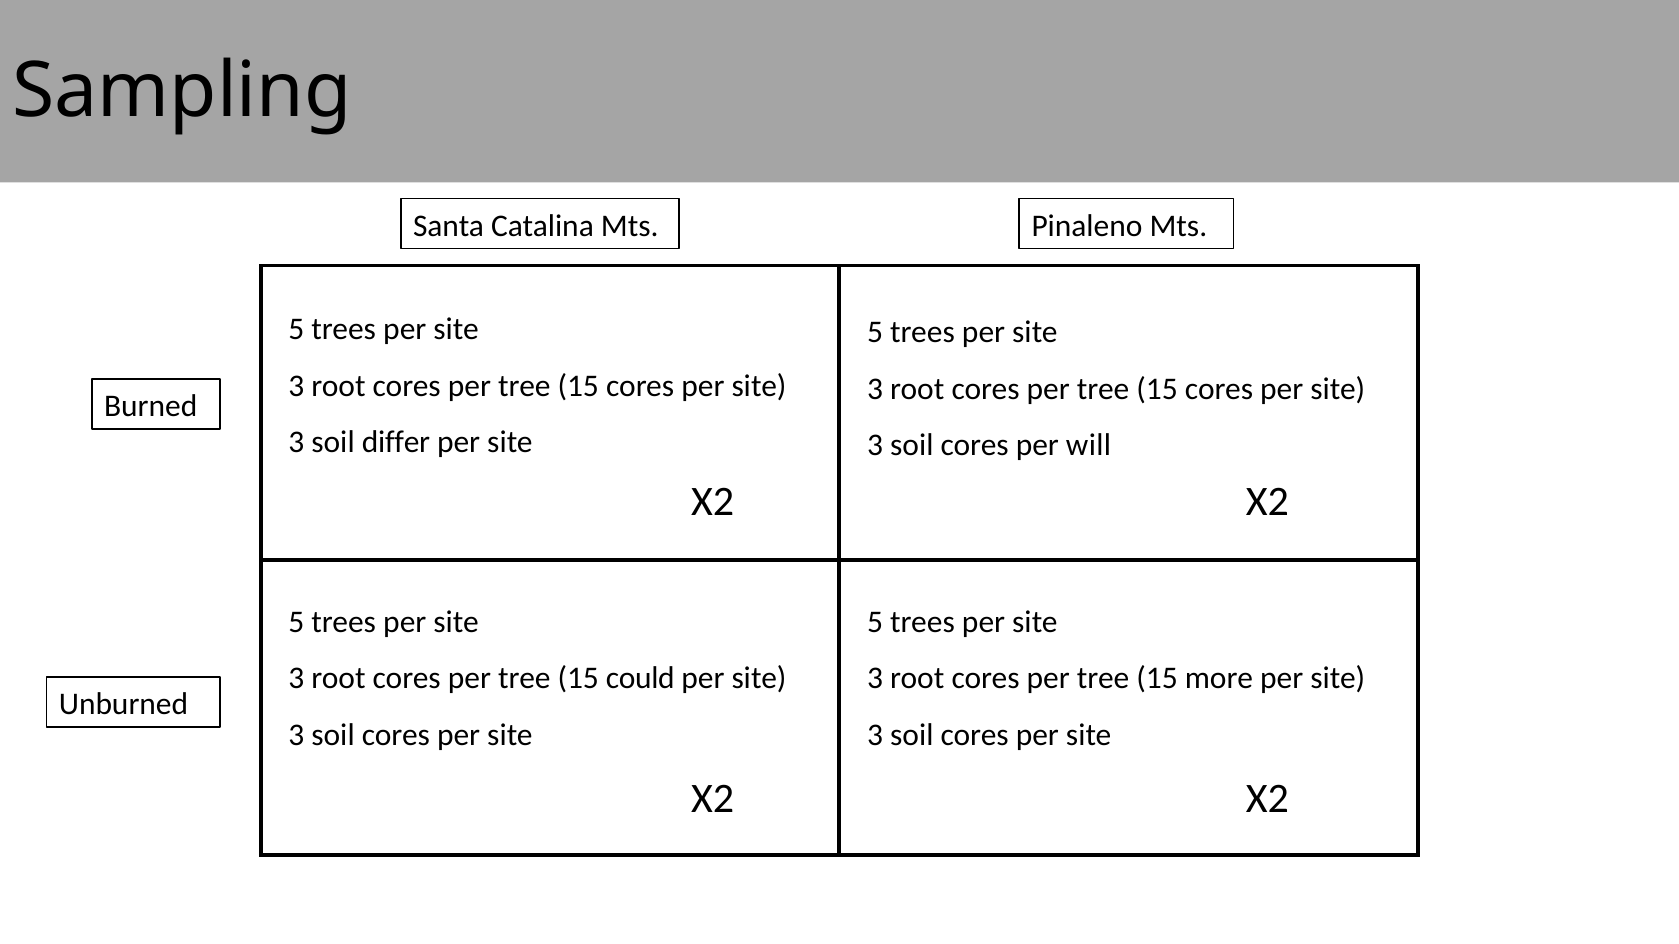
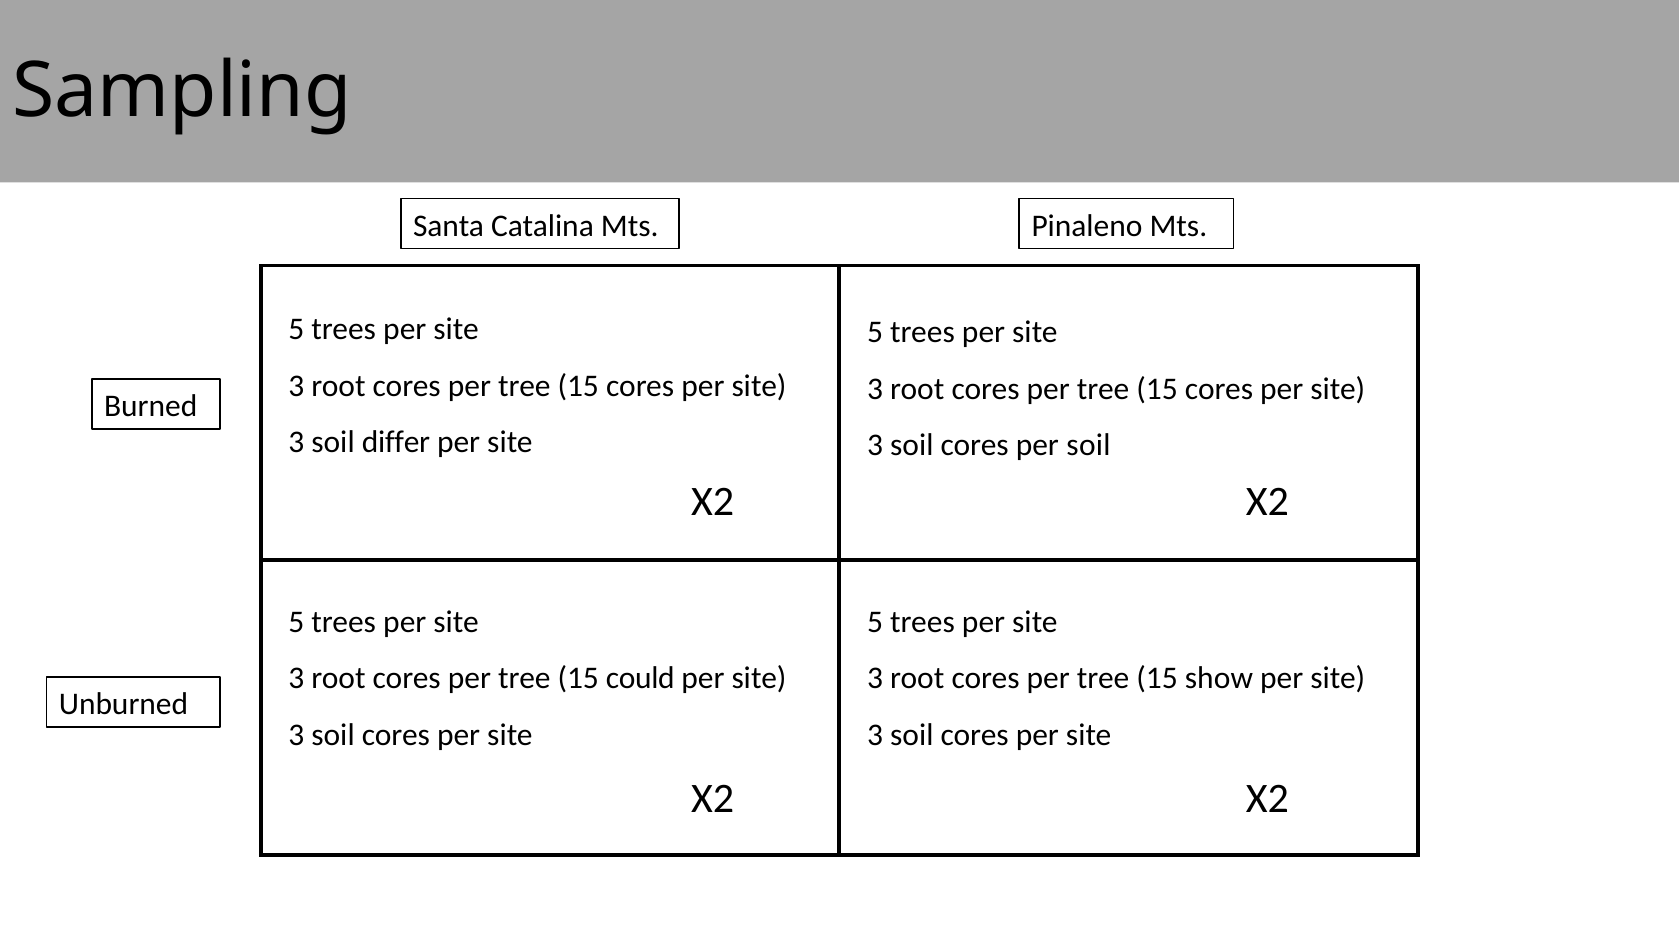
per will: will -> soil
more: more -> show
